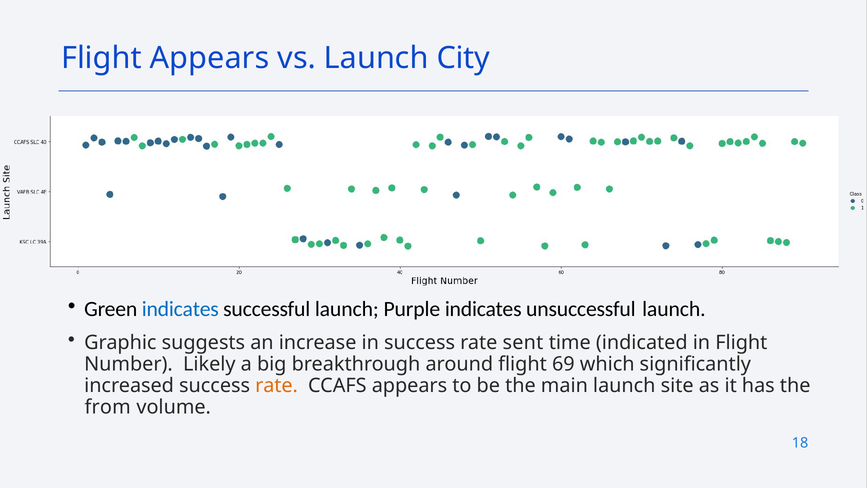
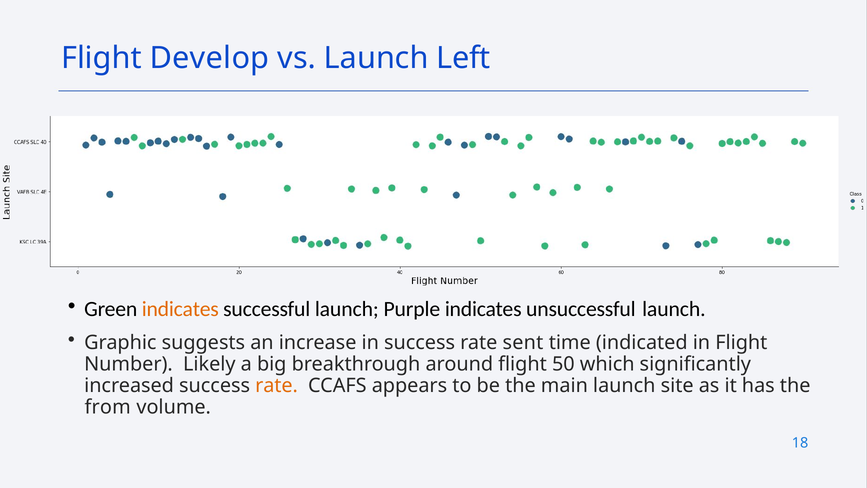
Flight Appears: Appears -> Develop
City: City -> Left
indicates at (180, 309) colour: blue -> orange
69: 69 -> 50
